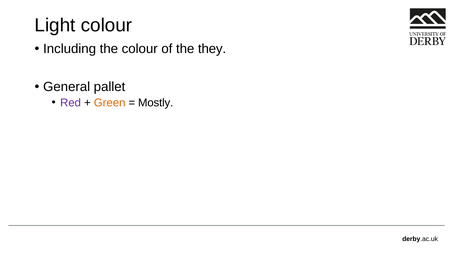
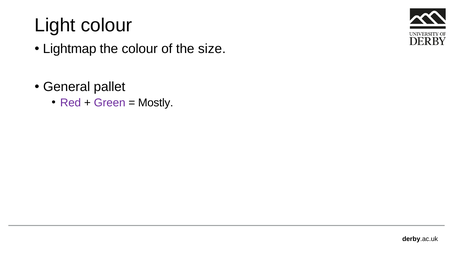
Including: Including -> Lightmap
they: they -> size
Green colour: orange -> purple
